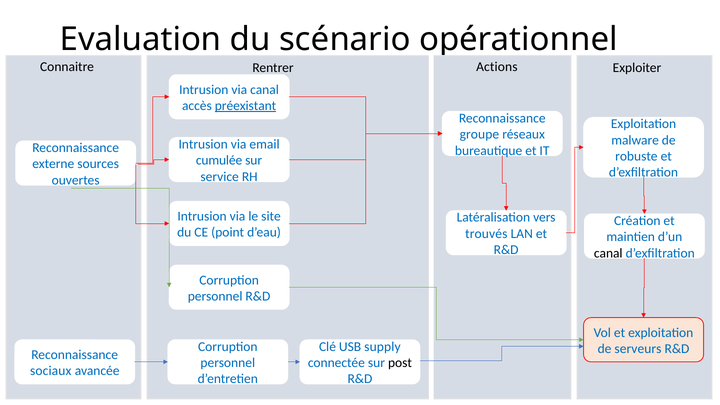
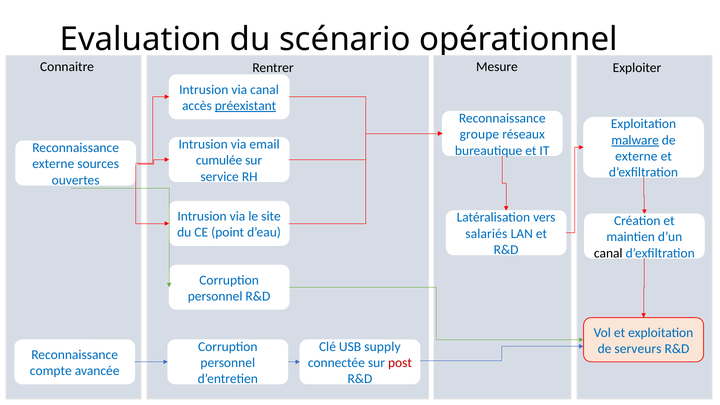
Actions: Actions -> Mesure
malware underline: none -> present
robuste at (636, 156): robuste -> externe
trouvés: trouvés -> salariés
post colour: black -> red
sociaux: sociaux -> compte
